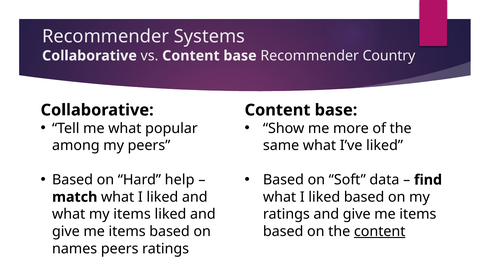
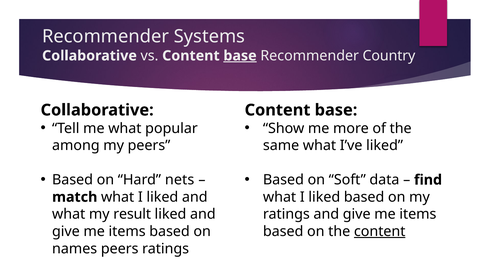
base at (240, 56) underline: none -> present
help: help -> nets
my items: items -> result
